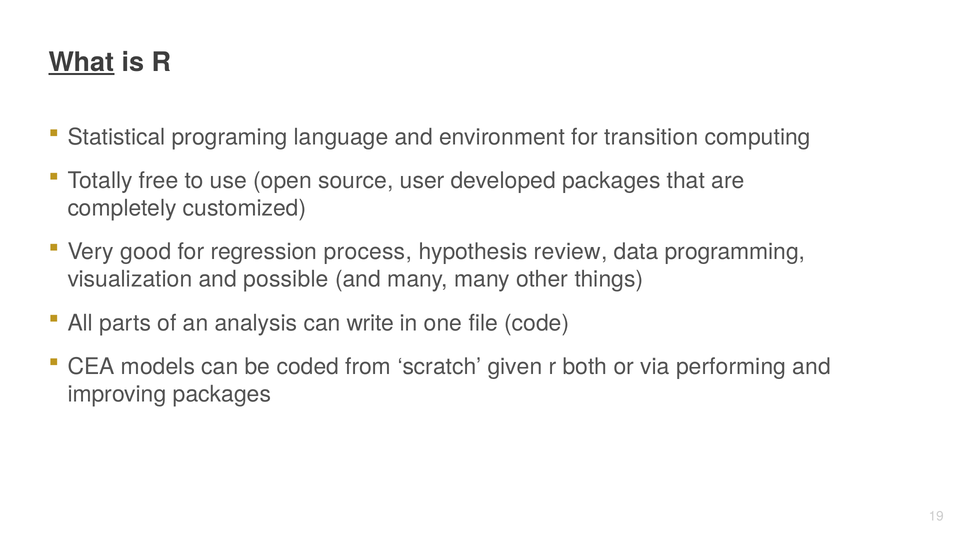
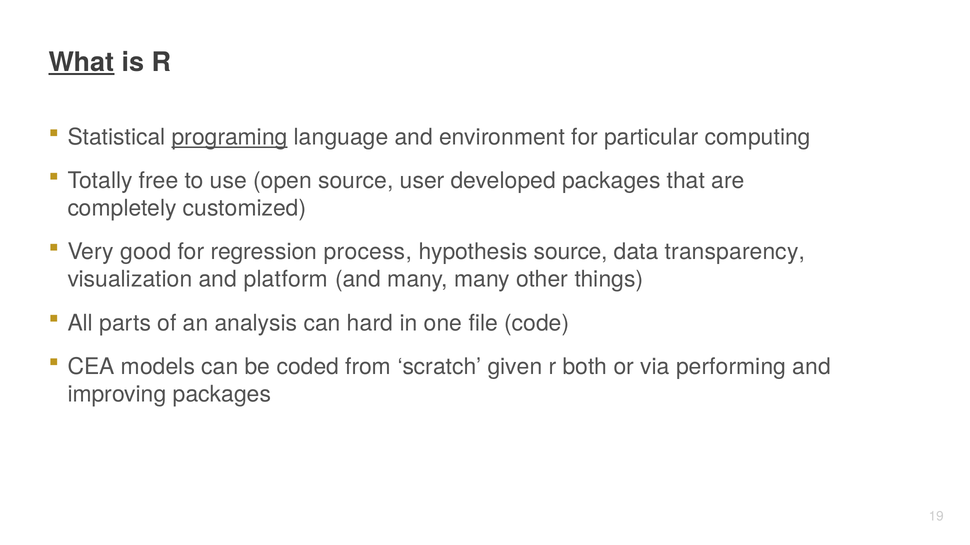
programing underline: none -> present
transition: transition -> particular
hypothesis review: review -> source
programming: programming -> transparency
possible: possible -> platform
write: write -> hard
